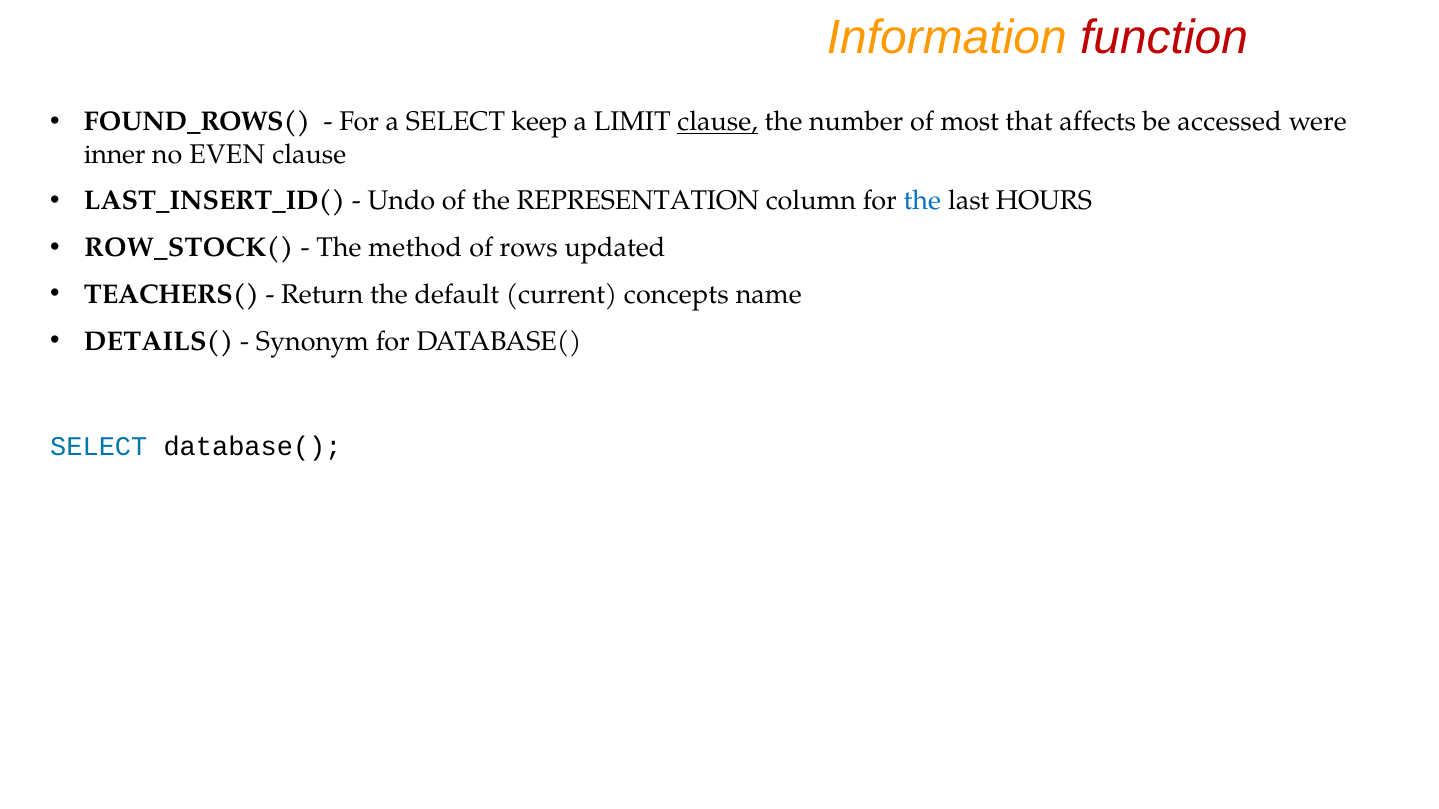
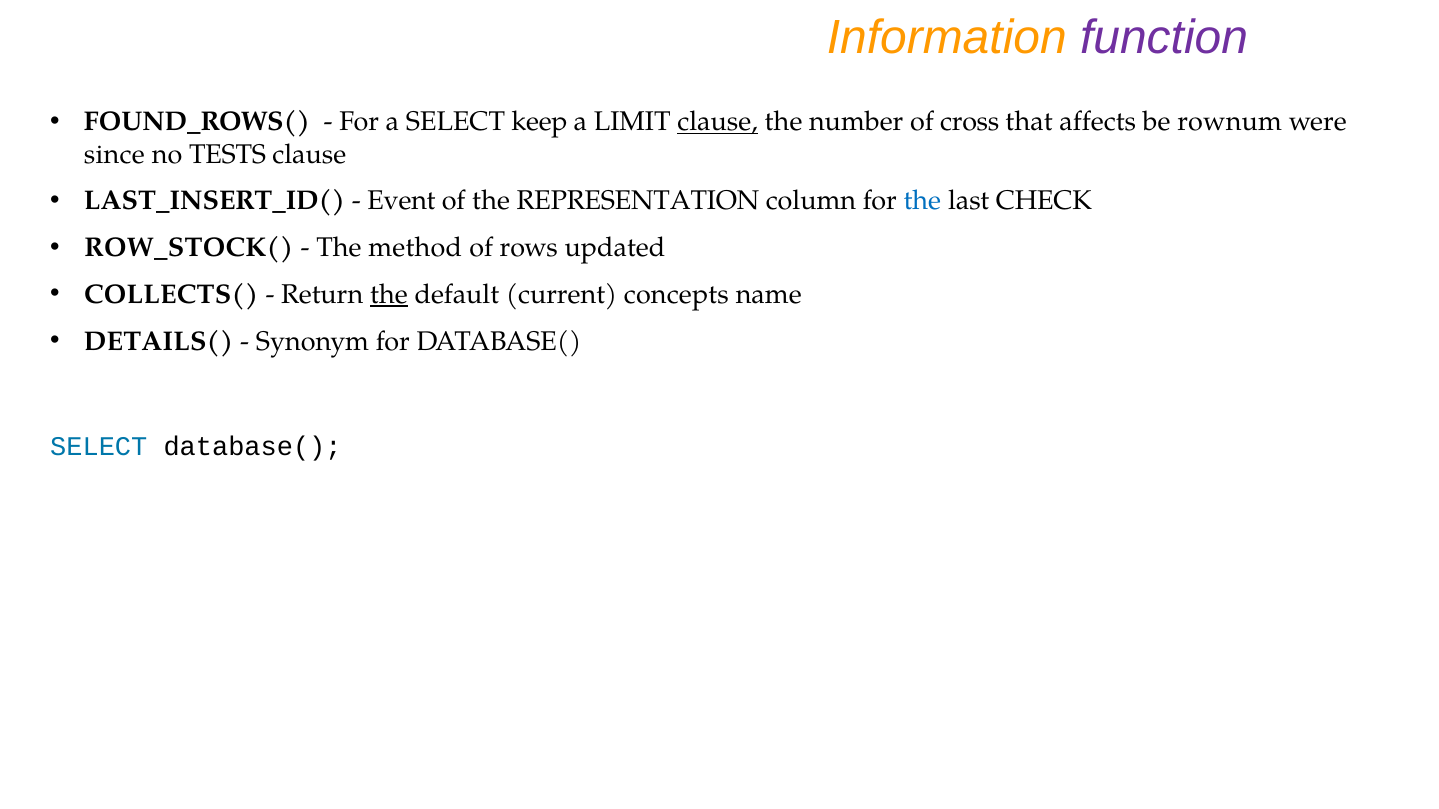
function colour: red -> purple
most: most -> cross
accessed: accessed -> rownum
inner: inner -> since
EVEN: EVEN -> TESTS
Undo: Undo -> Event
HOURS: HOURS -> CHECK
TEACHERS(: TEACHERS( -> COLLECTS(
the at (389, 295) underline: none -> present
